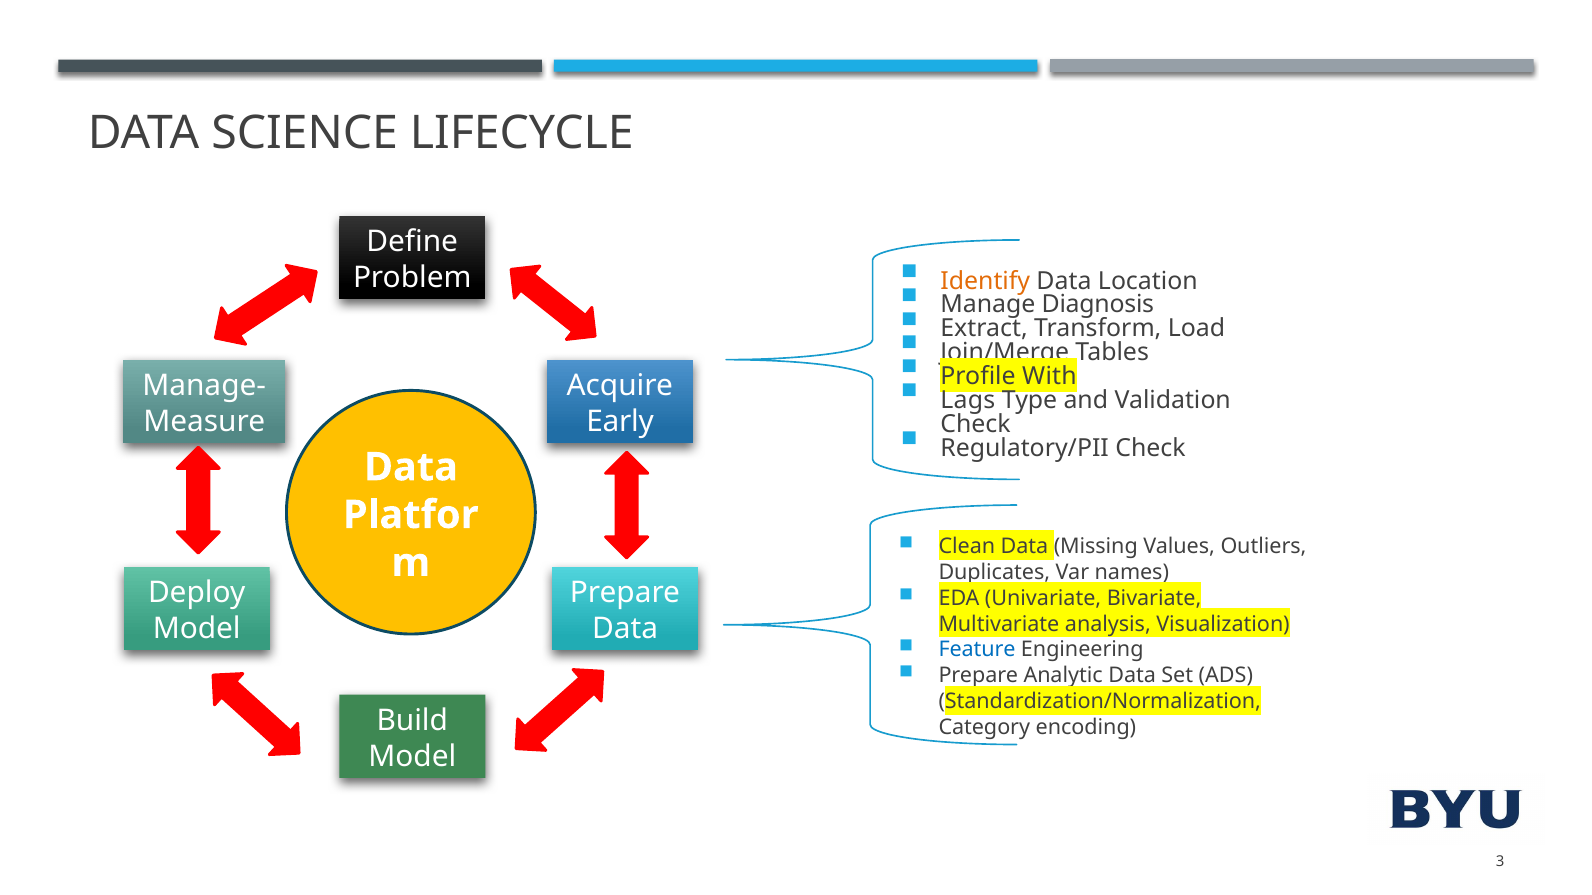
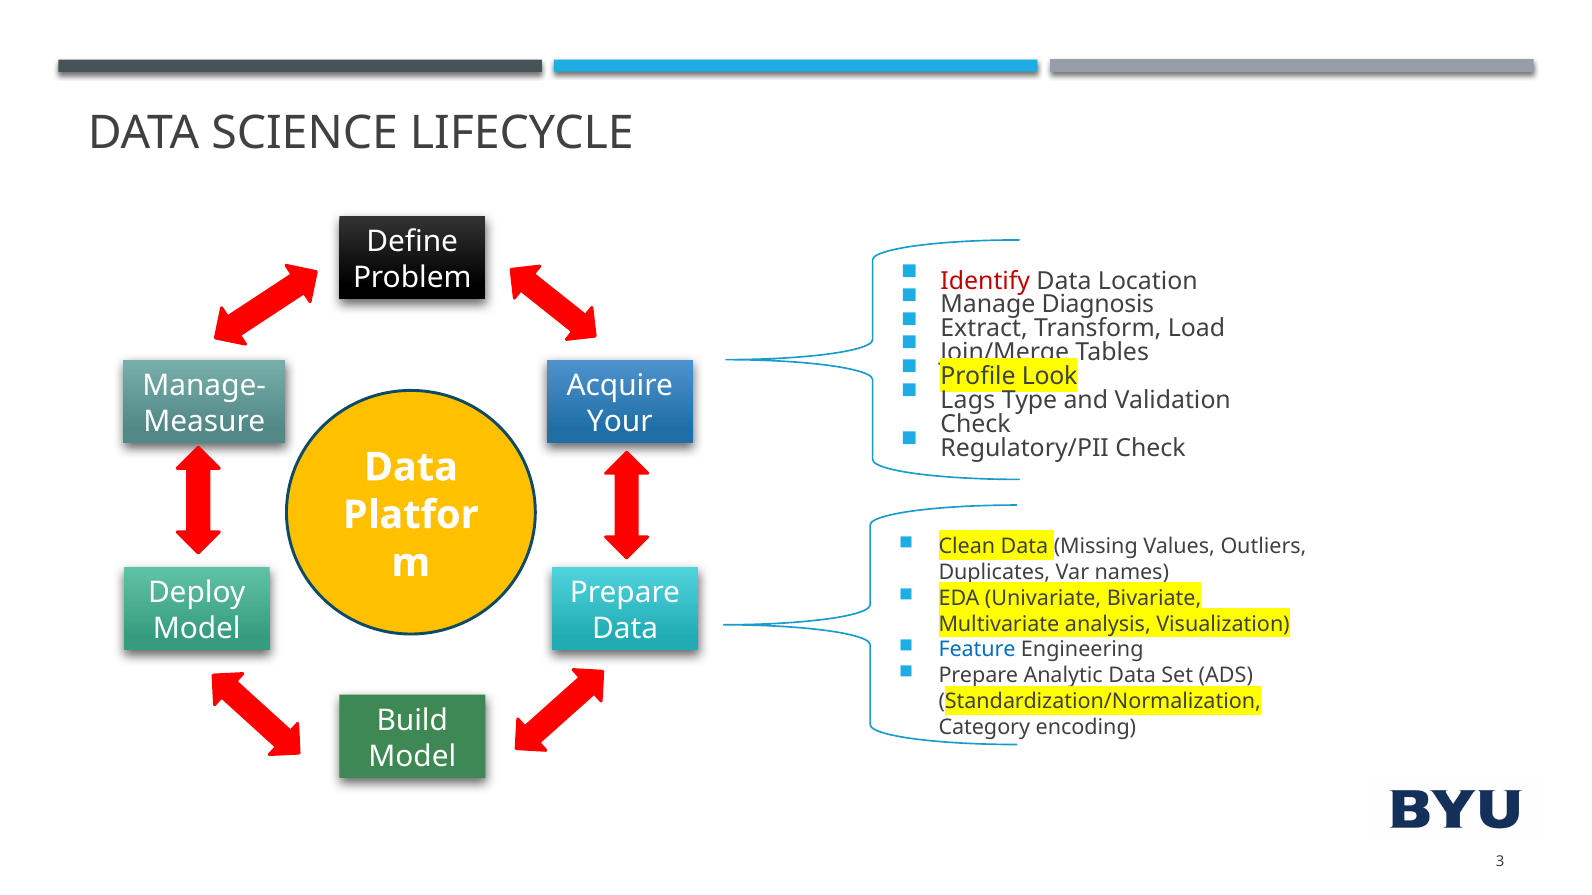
Identify colour: orange -> red
With: With -> Look
Early: Early -> Your
